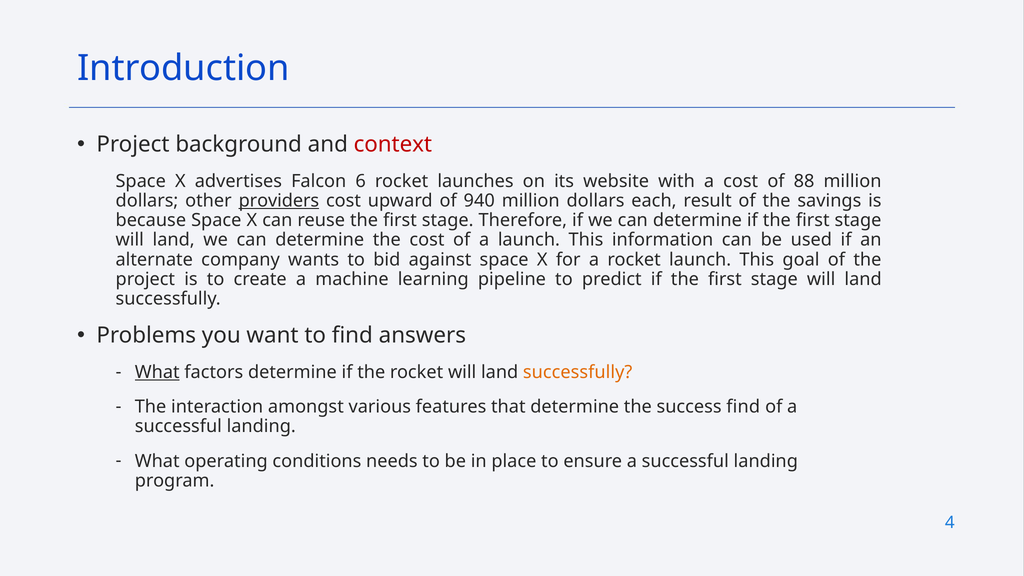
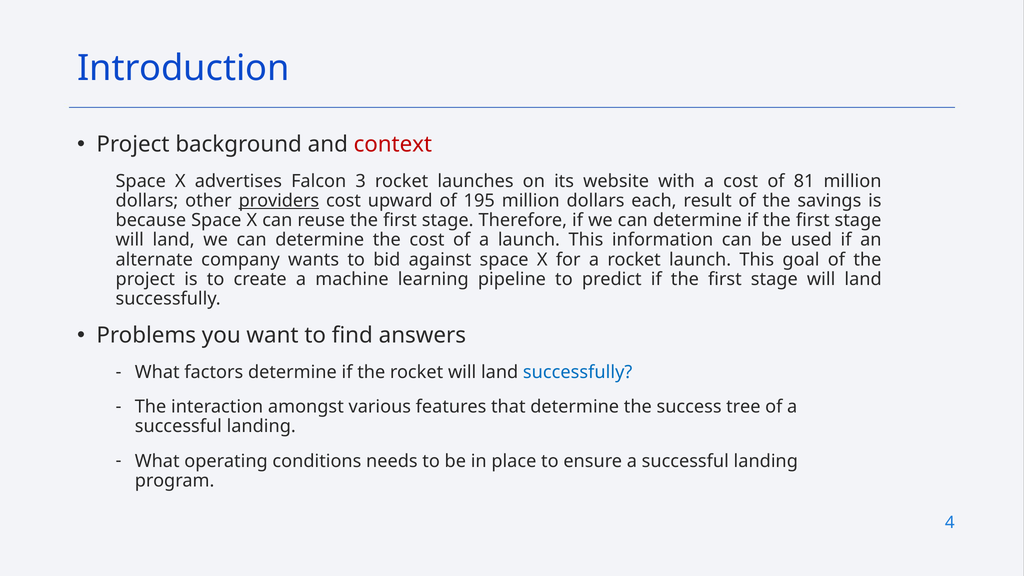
6: 6 -> 3
88: 88 -> 81
940: 940 -> 195
What at (157, 372) underline: present -> none
successfully at (578, 372) colour: orange -> blue
success find: find -> tree
